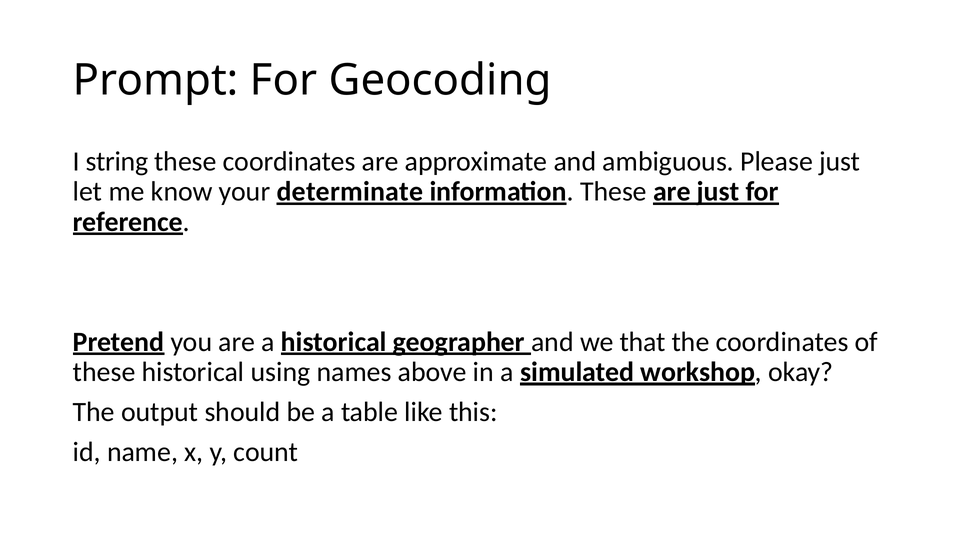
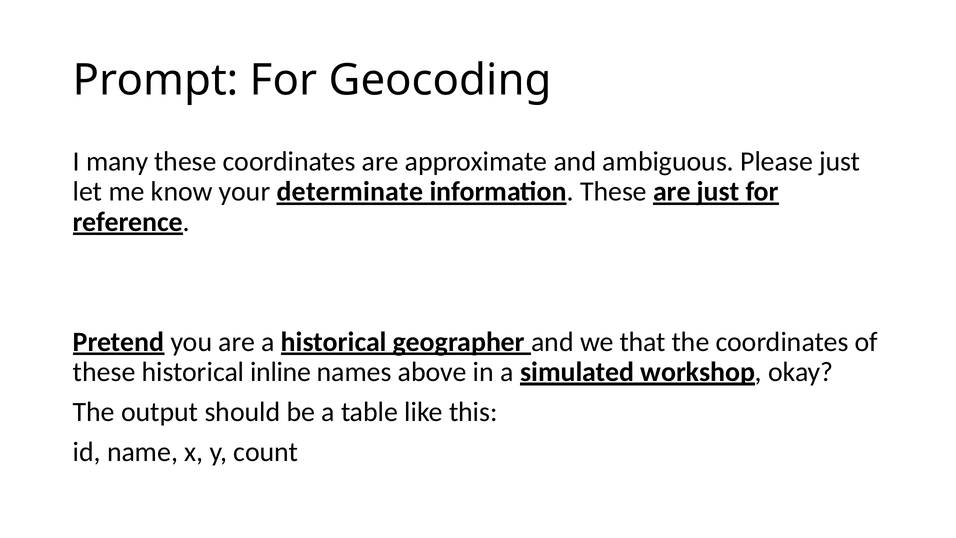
string: string -> many
using: using -> inline
